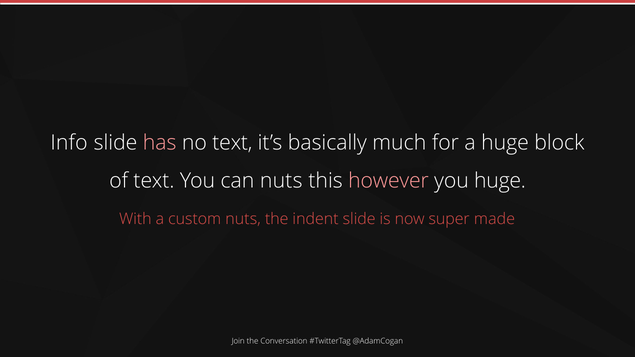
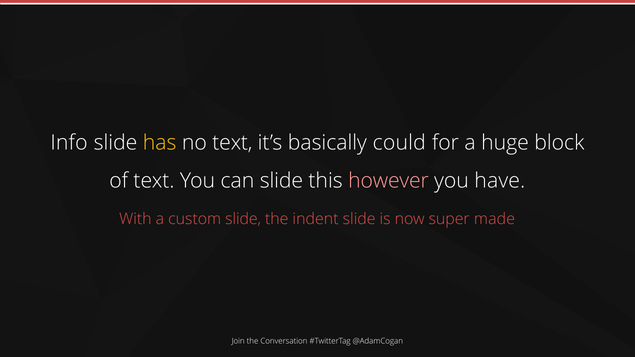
has colour: pink -> yellow
much: much -> could
can nuts: nuts -> slide
you huge: huge -> have
custom nuts: nuts -> slide
